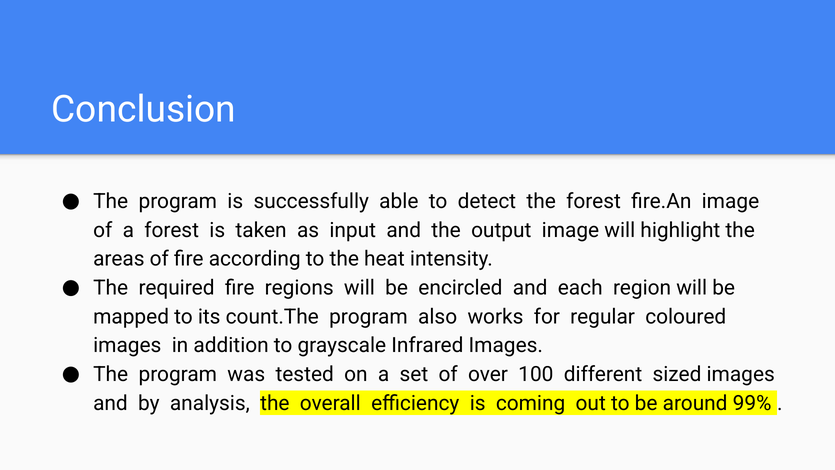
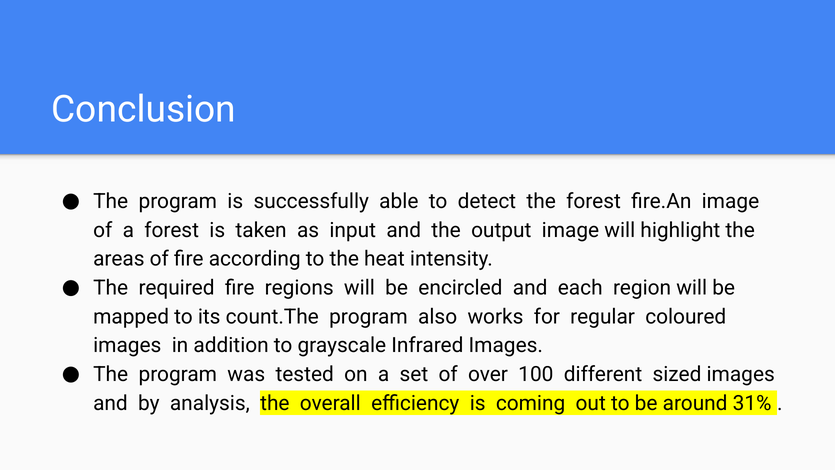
99%: 99% -> 31%
